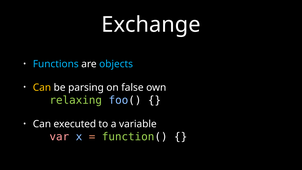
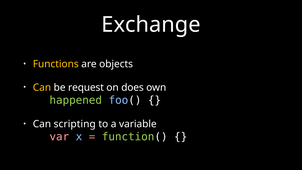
Functions colour: light blue -> yellow
objects colour: light blue -> white
parsing: parsing -> request
false: false -> does
relaxing: relaxing -> happened
executed: executed -> scripting
